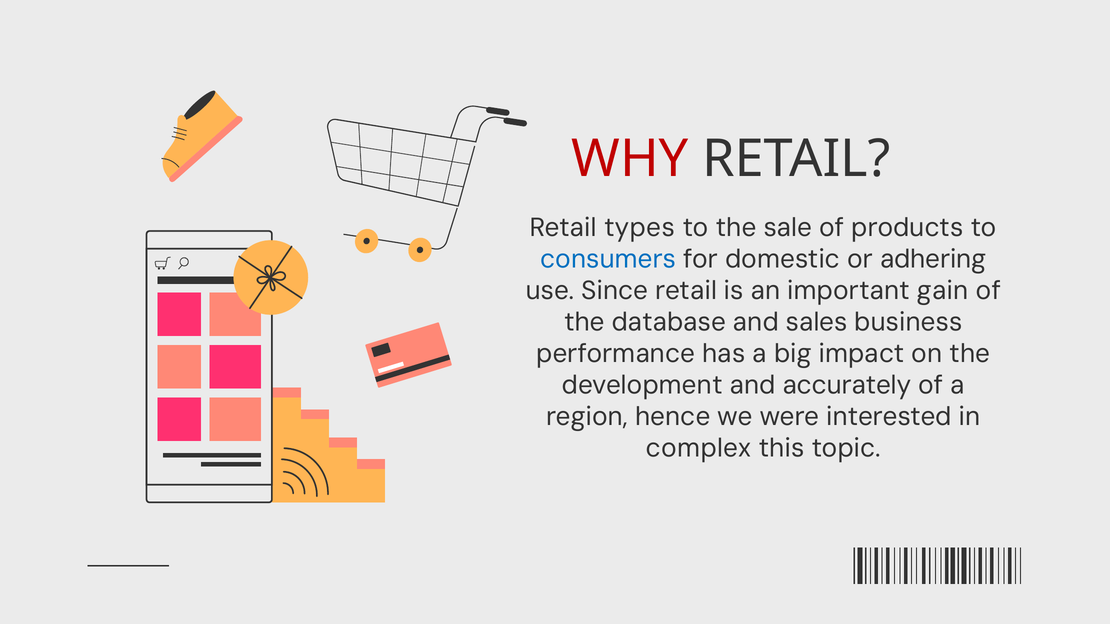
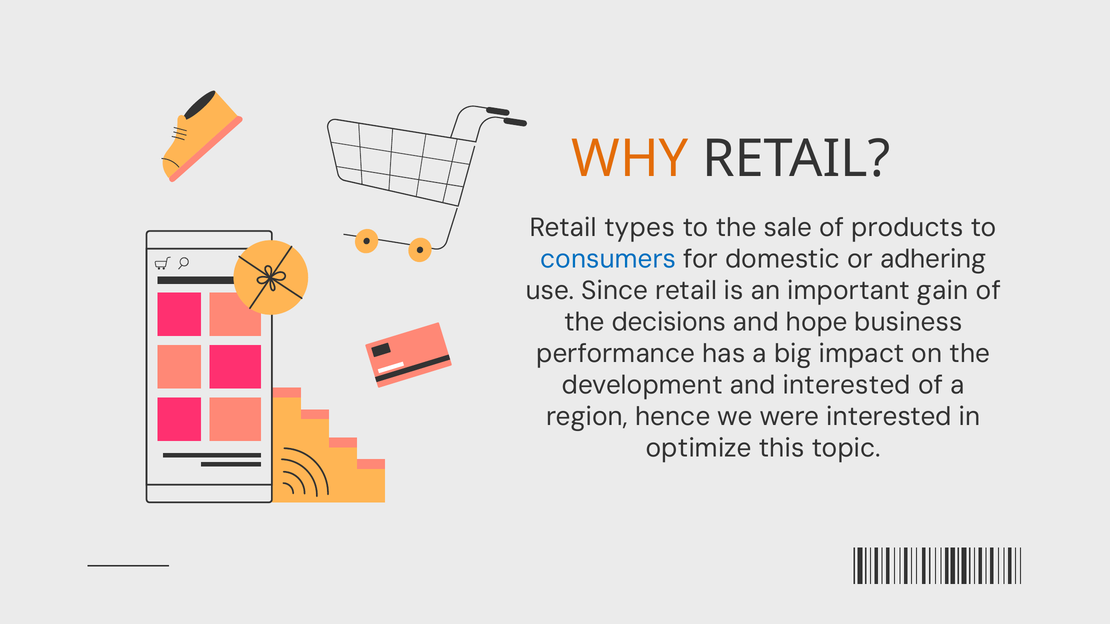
WHY colour: red -> orange
database: database -> decisions
sales: sales -> hope
and accurately: accurately -> interested
complex: complex -> optimize
